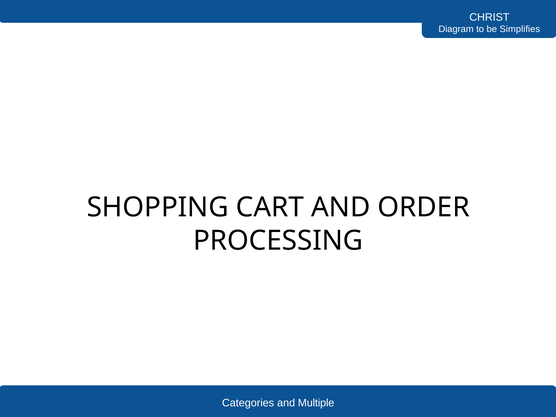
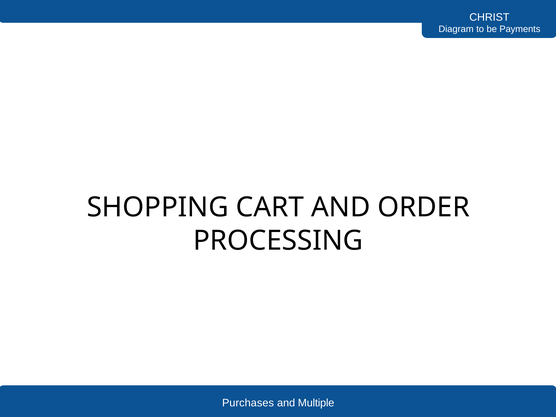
Simplifies: Simplifies -> Payments
Categories: Categories -> Purchases
